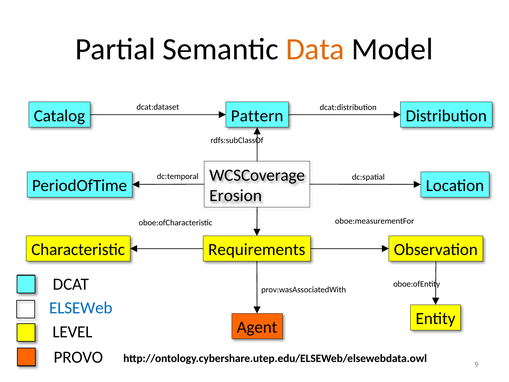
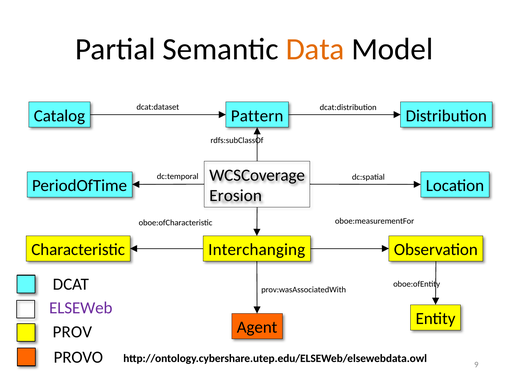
Requirements: Requirements -> Interchanging
ELSEWeb colour: blue -> purple
LEVEL: LEVEL -> PROV
